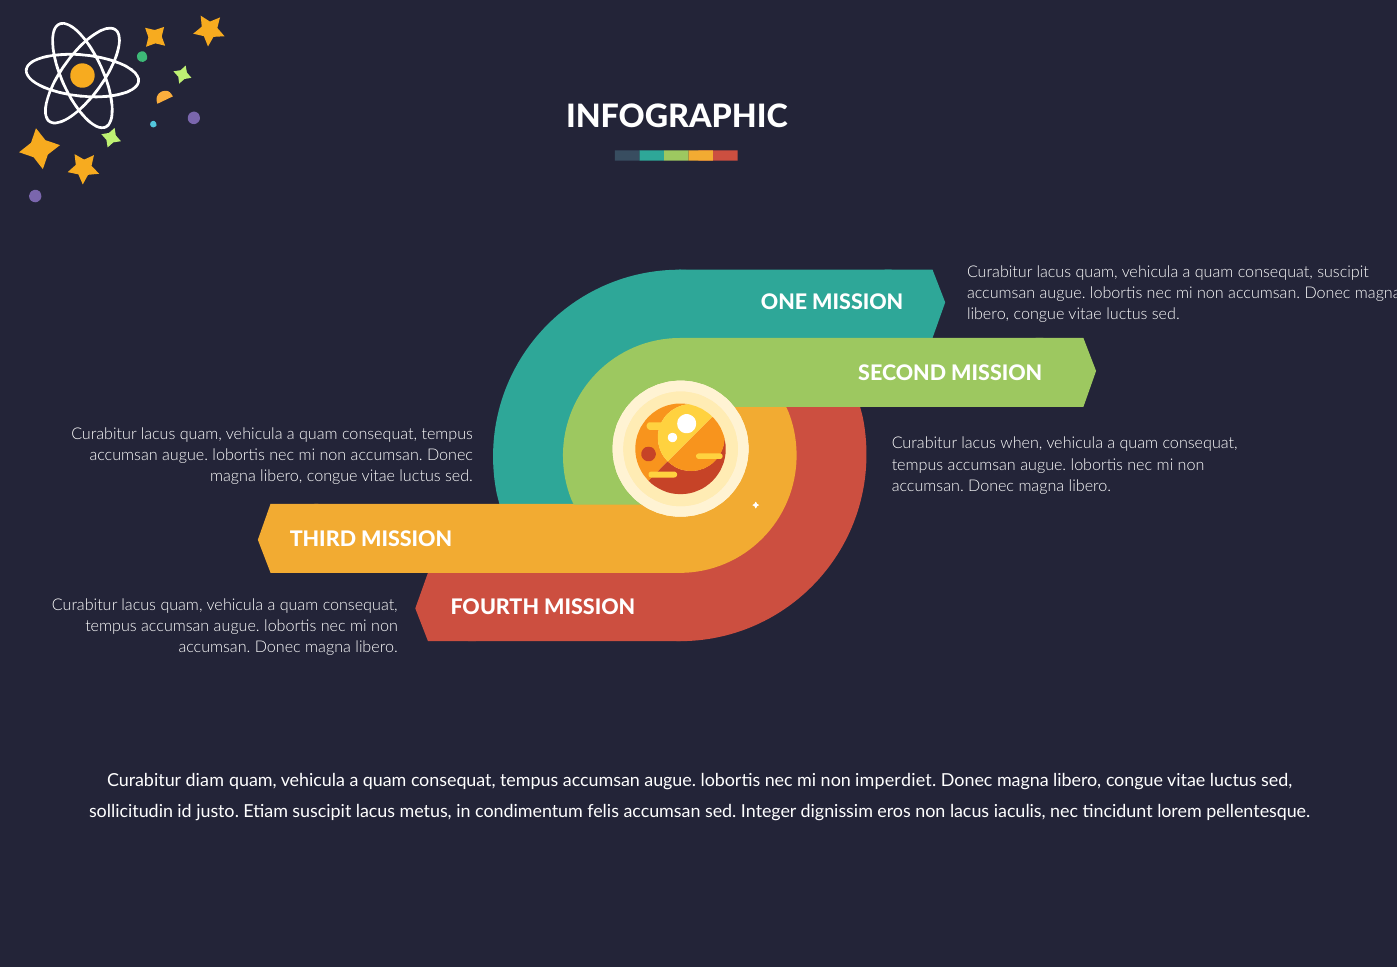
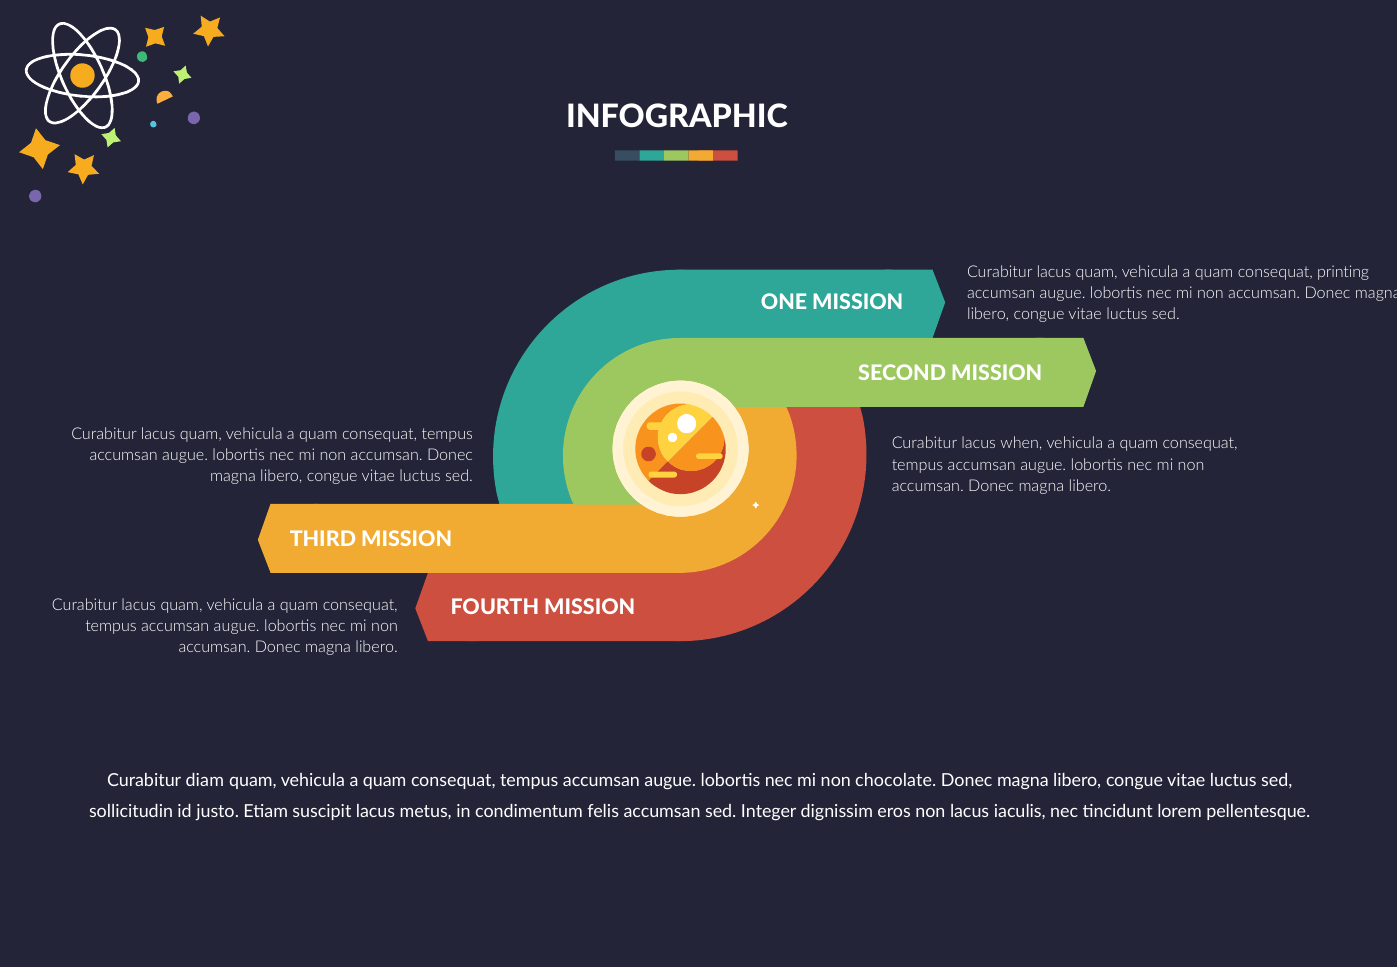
consequat suscipit: suscipit -> printing
imperdiet: imperdiet -> chocolate
